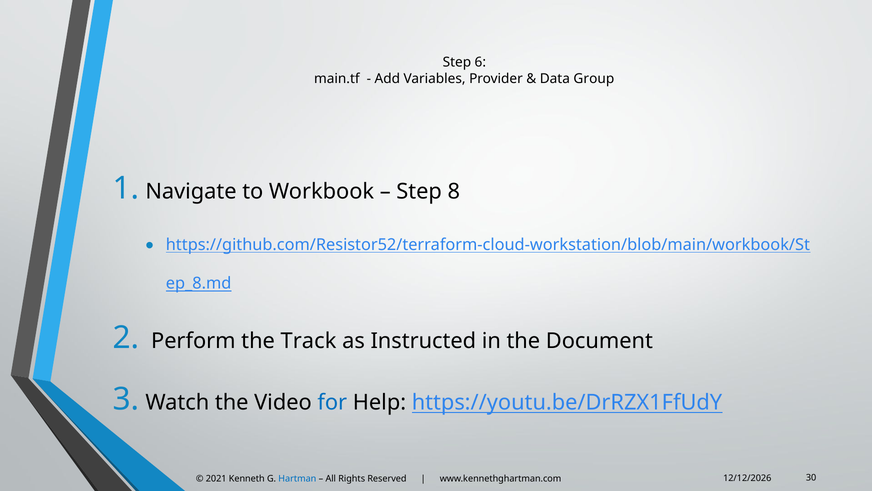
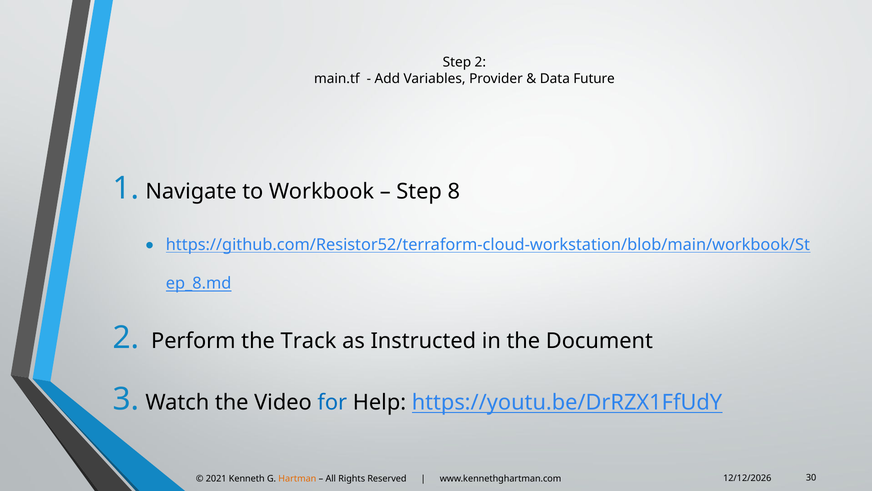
Step 6: 6 -> 2
Group: Group -> Future
Hartman colour: blue -> orange
